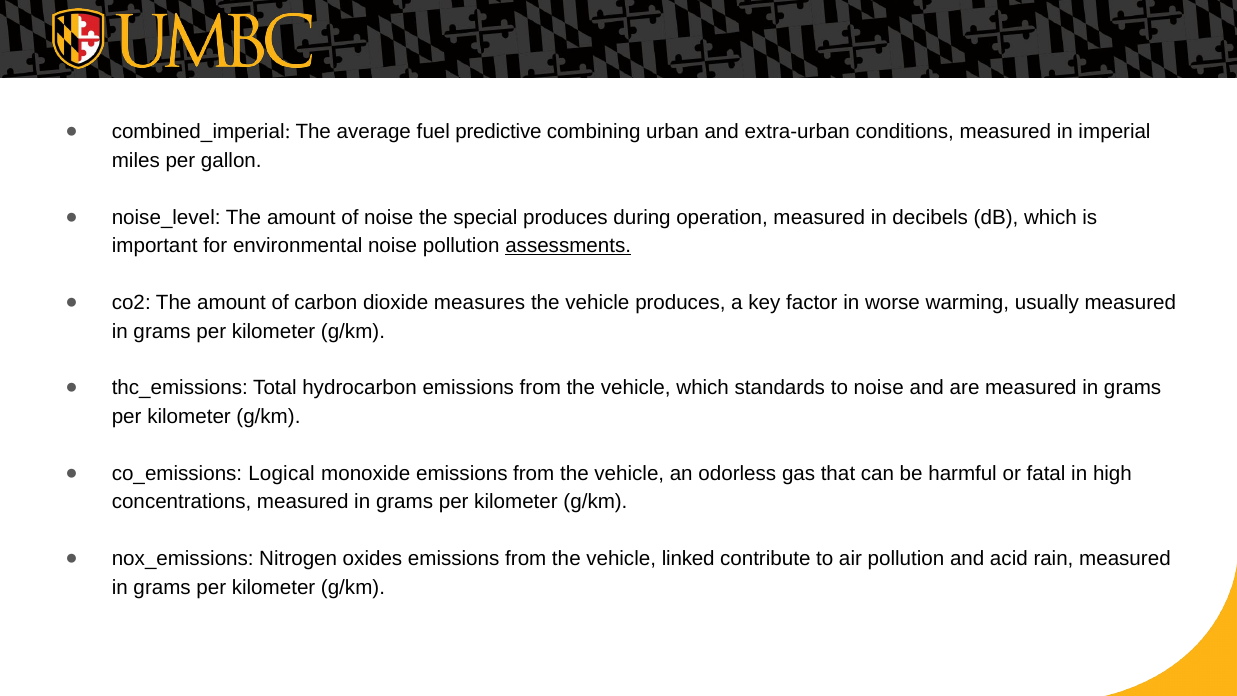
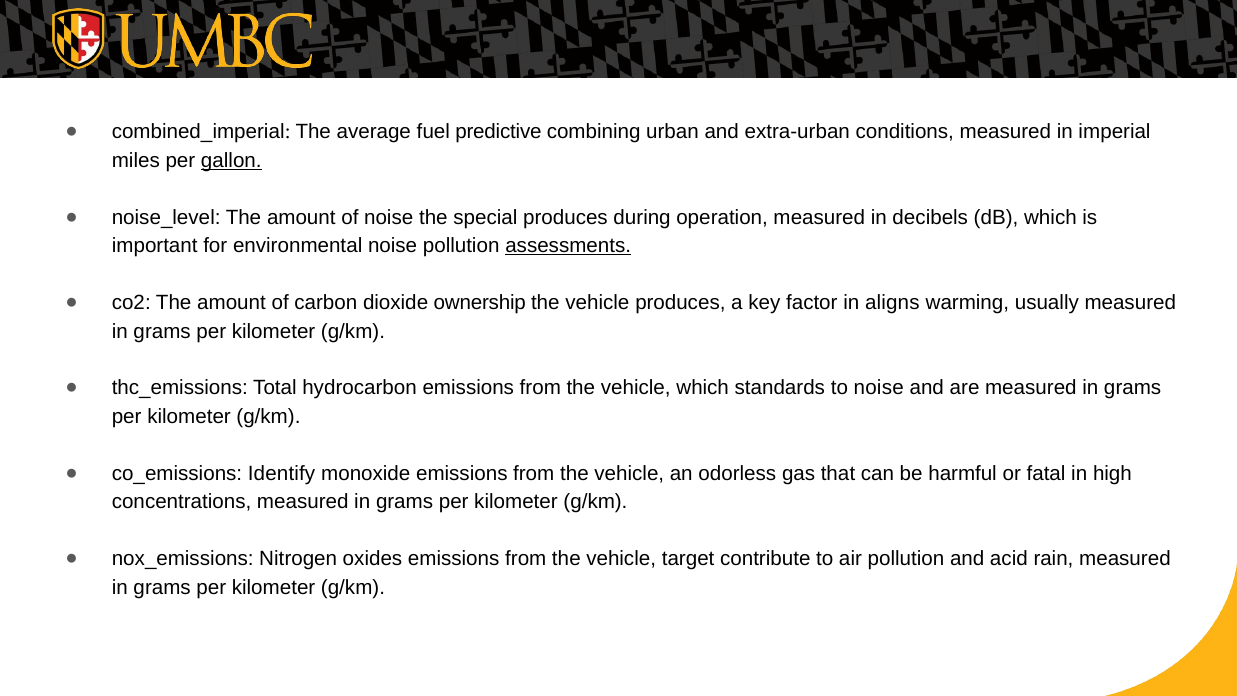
gallon underline: none -> present
measures: measures -> ownership
worse: worse -> aligns
Logical: Logical -> Identify
linked: linked -> target
